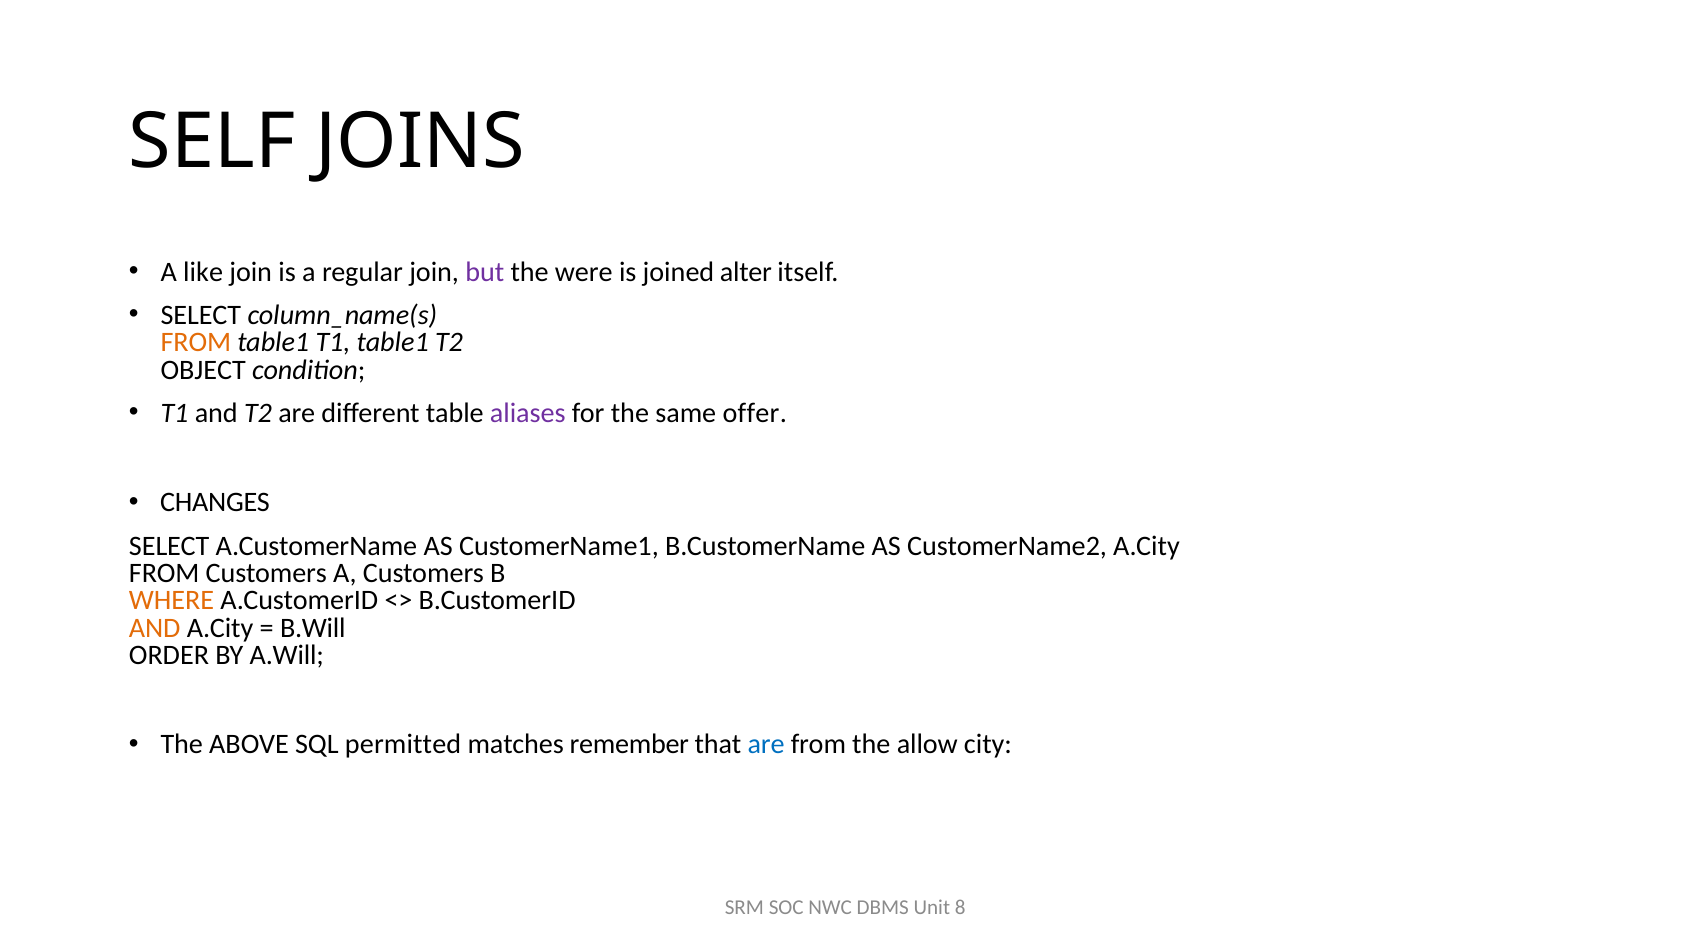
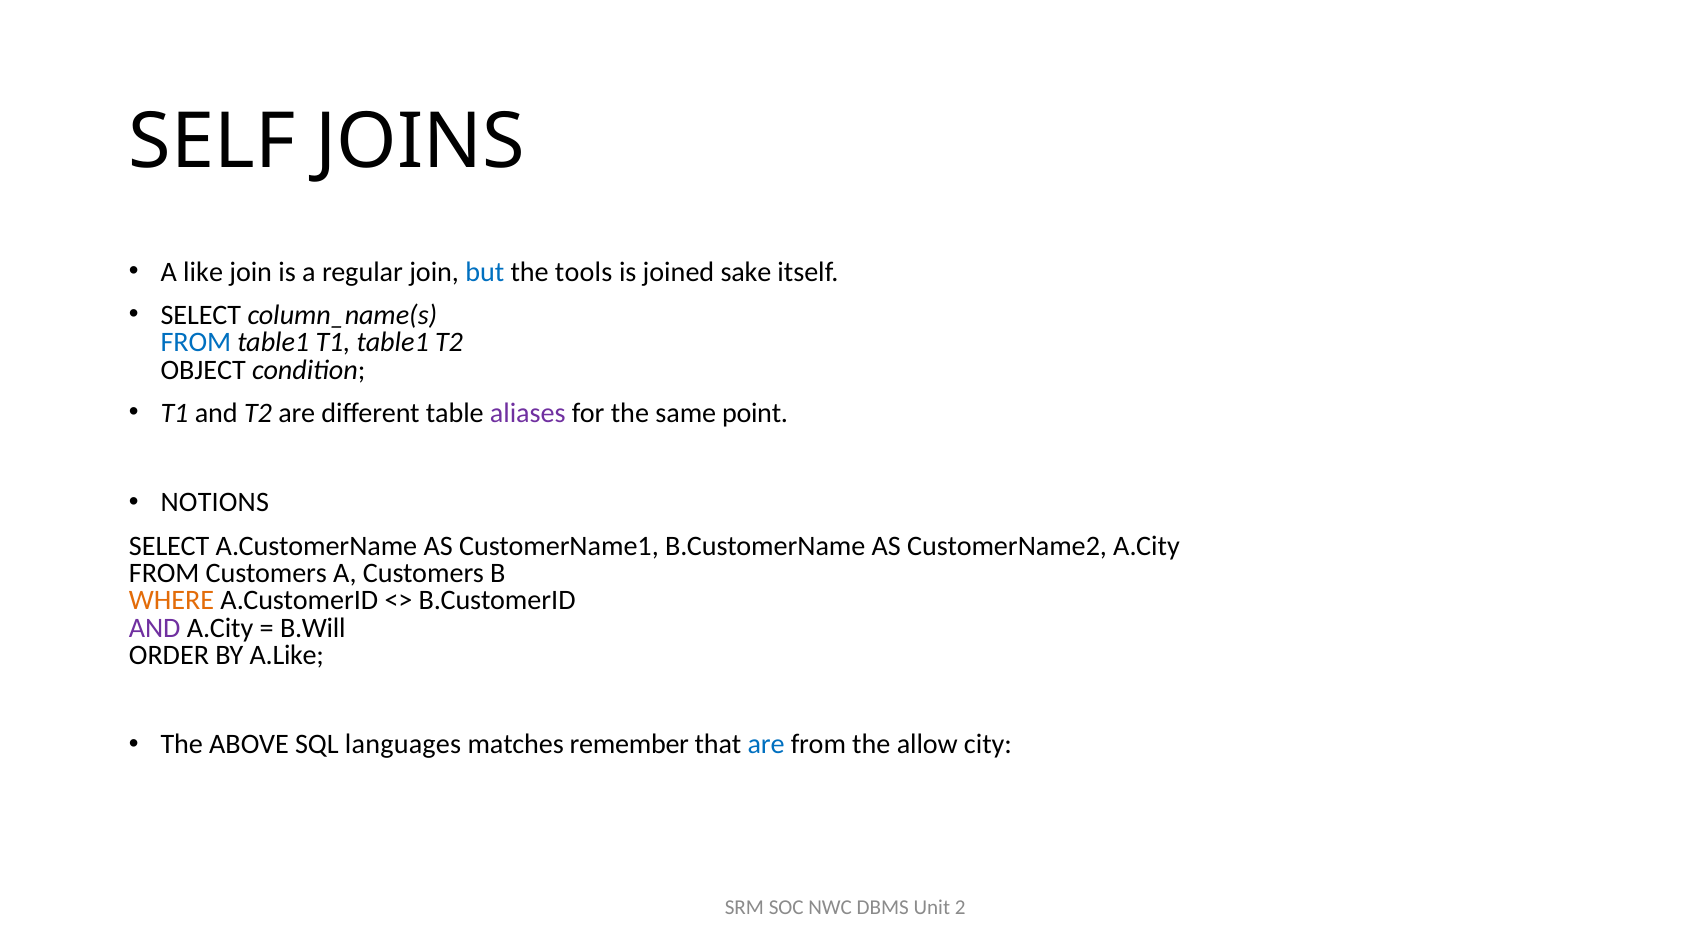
but colour: purple -> blue
were: were -> tools
alter: alter -> sake
FROM at (196, 343) colour: orange -> blue
offer: offer -> point
CHANGES: CHANGES -> NOTIONS
AND at (155, 628) colour: orange -> purple
A.Will: A.Will -> A.Like
permitted: permitted -> languages
8: 8 -> 2
